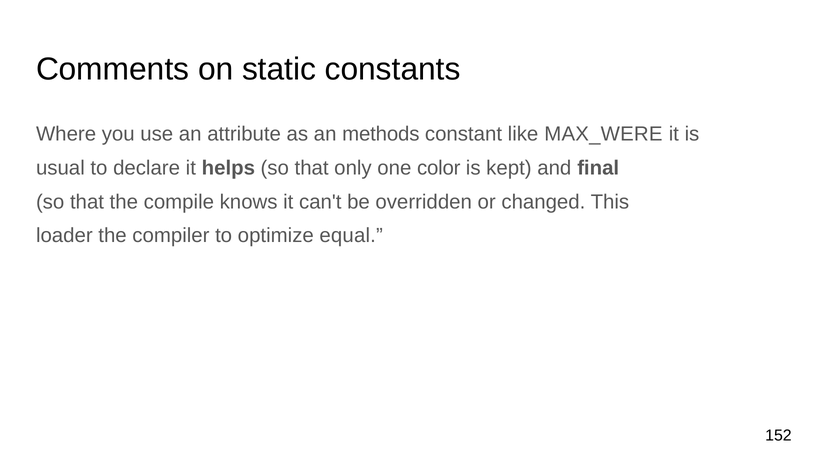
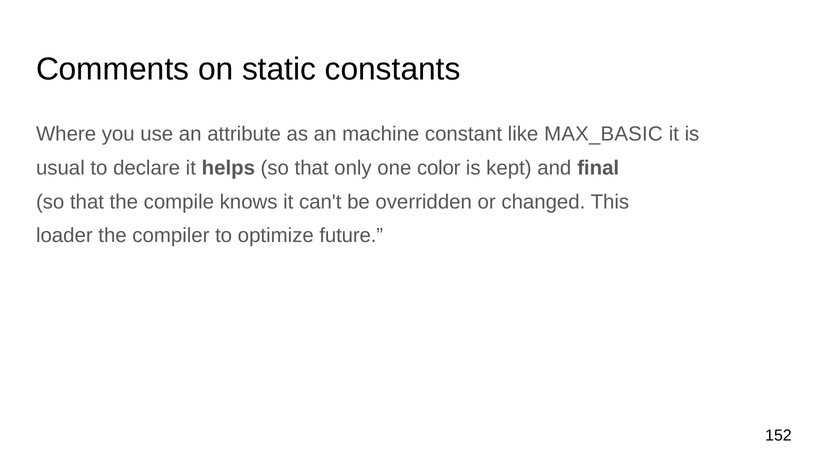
methods: methods -> machine
MAX_WERE: MAX_WERE -> MAX_BASIC
equal: equal -> future
